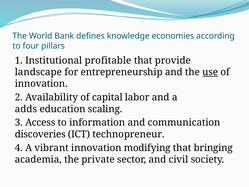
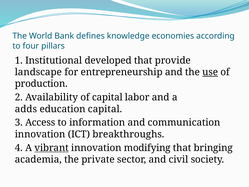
profitable: profitable -> developed
innovation at (41, 84): innovation -> production
education scaling: scaling -> capital
discoveries at (40, 134): discoveries -> innovation
technopreneur: technopreneur -> breakthroughs
vibrant underline: none -> present
